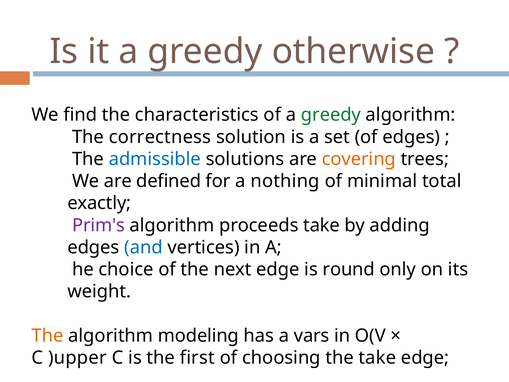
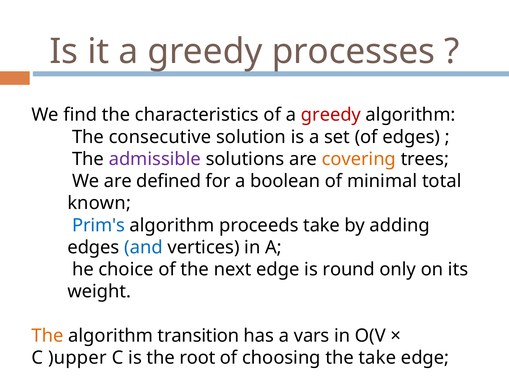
otherwise: otherwise -> processes
greedy at (331, 115) colour: green -> red
correctness: correctness -> consecutive
admissible colour: blue -> purple
nothing: nothing -> boolean
exactly: exactly -> known
Prim's colour: purple -> blue
modeling: modeling -> transition
first: first -> root
